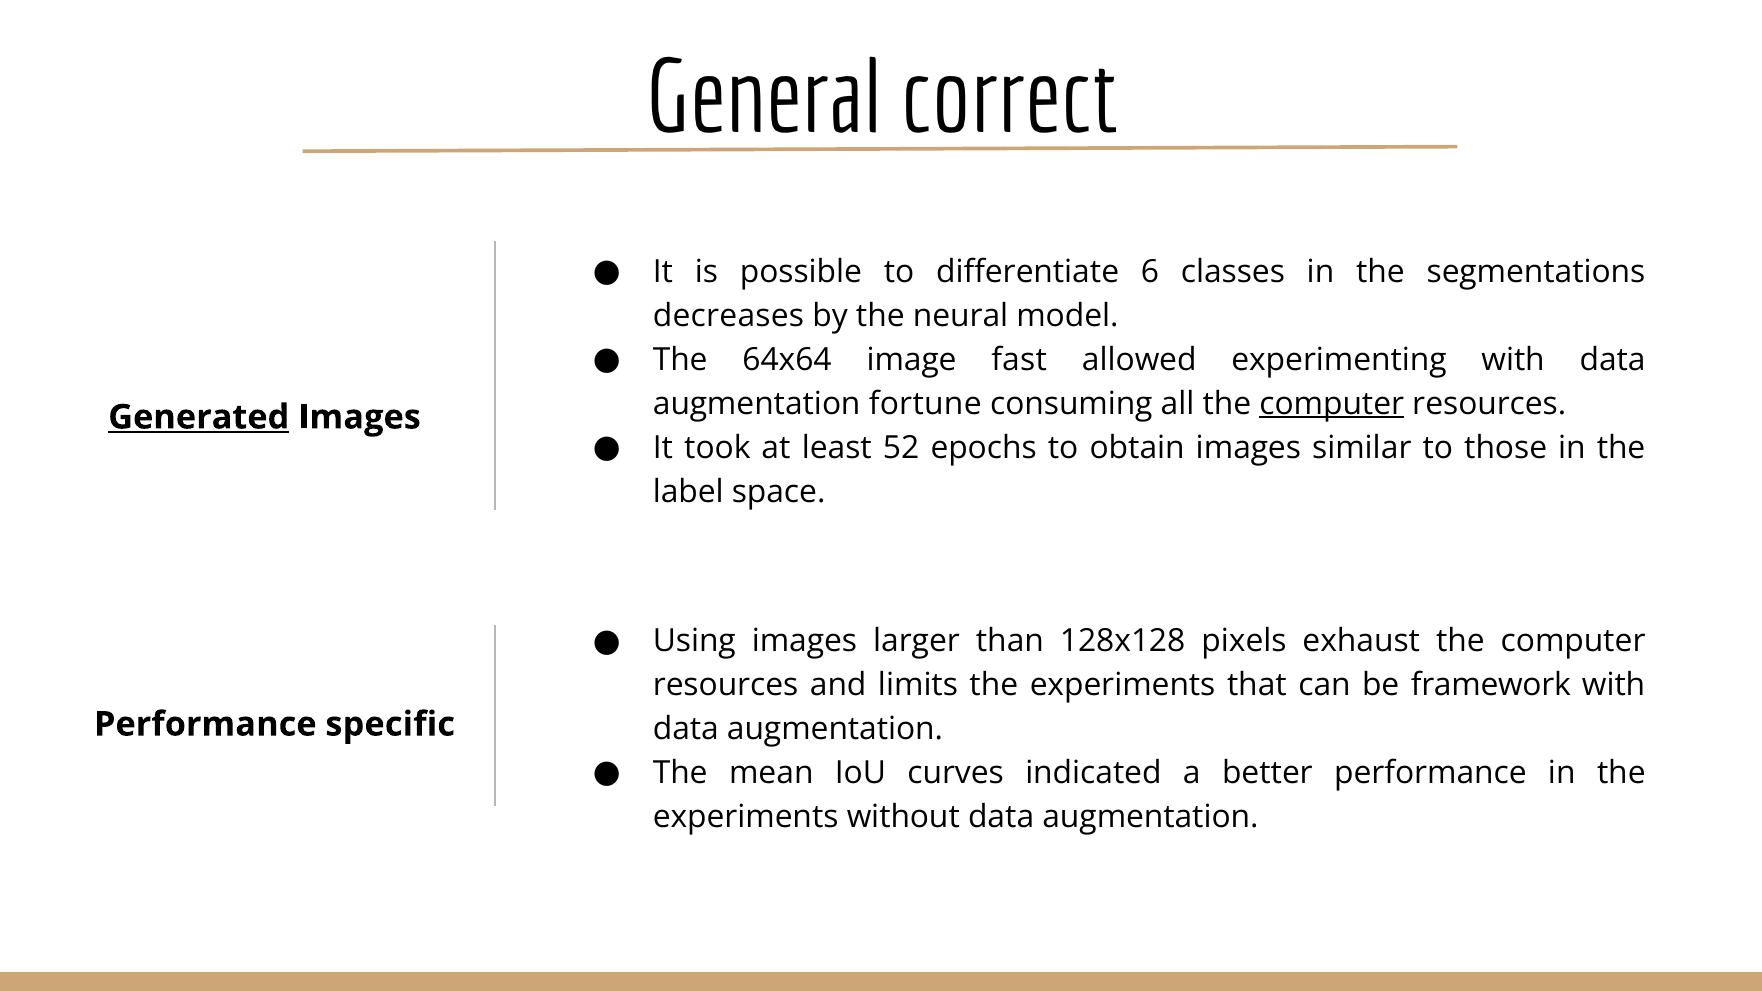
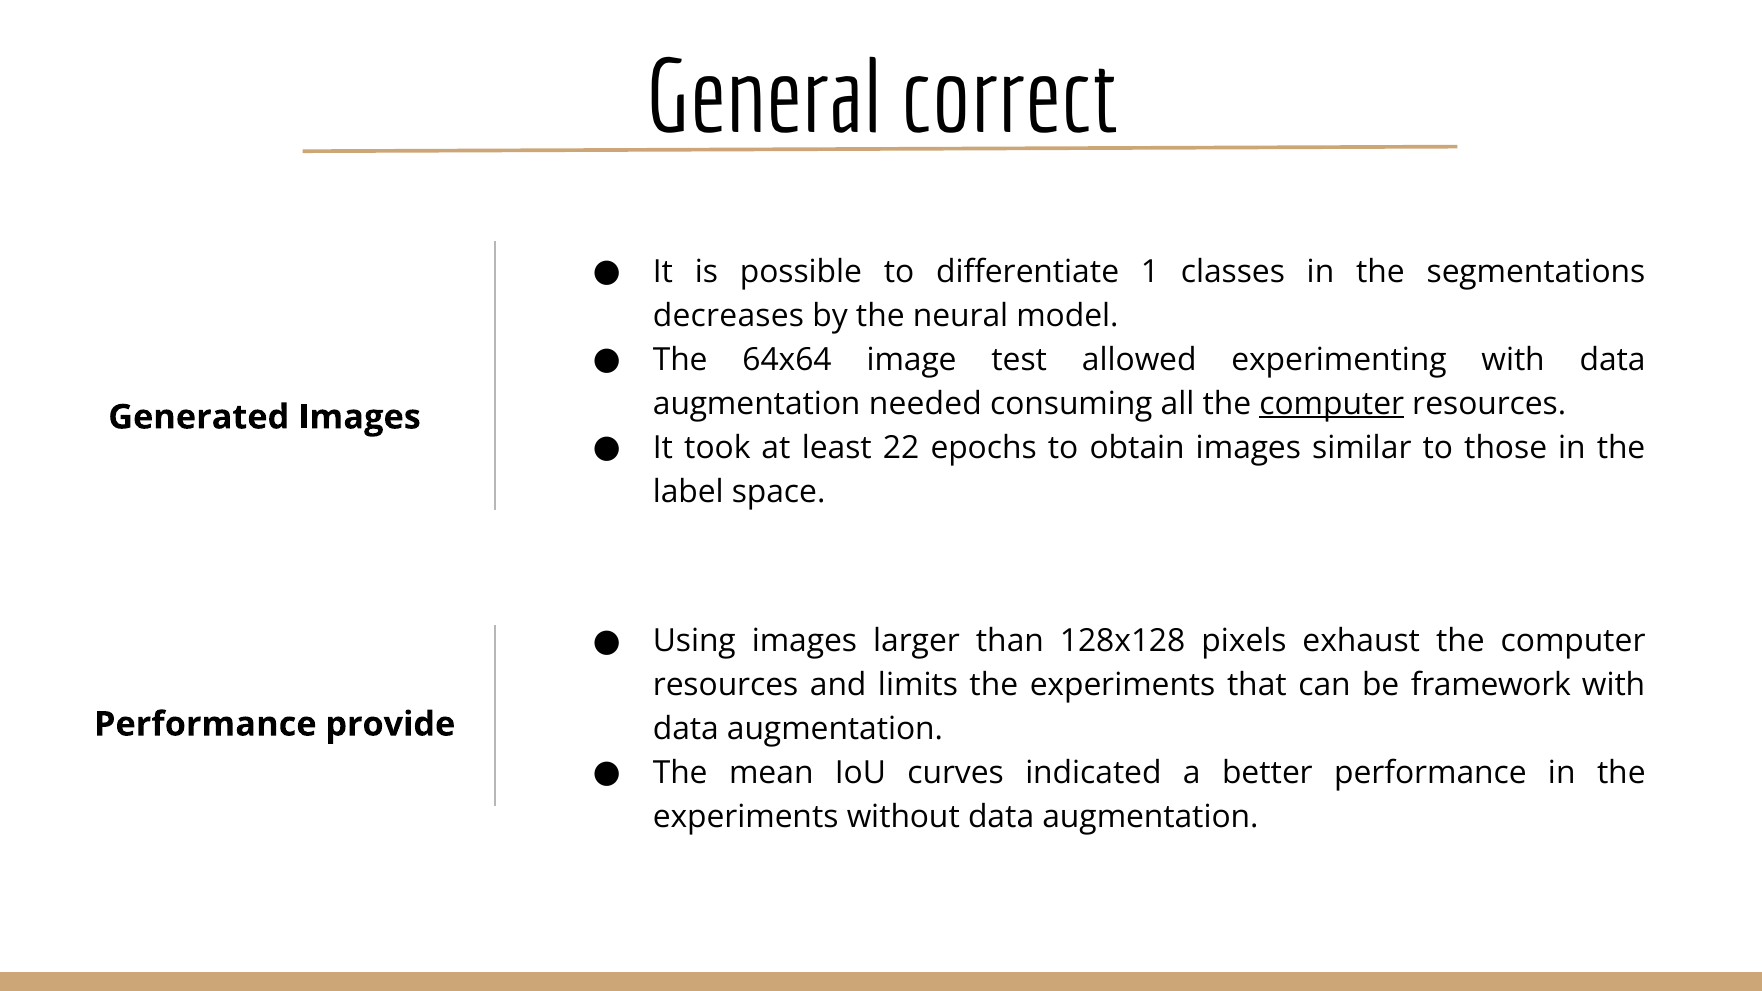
6: 6 -> 1
fast: fast -> test
fortune: fortune -> needed
Generated underline: present -> none
52: 52 -> 22
specific: specific -> provide
